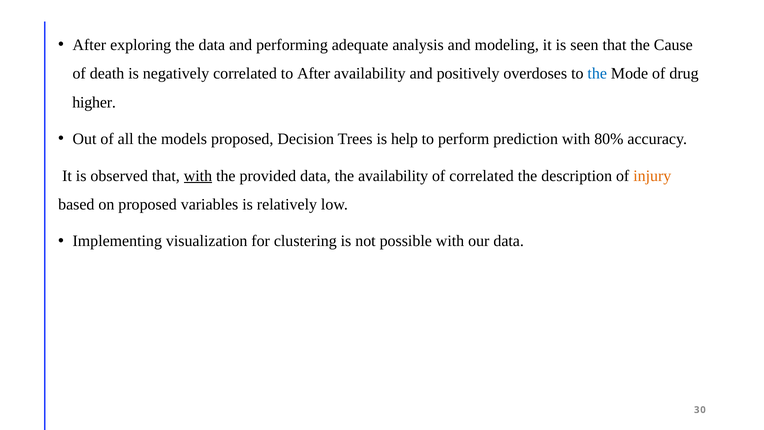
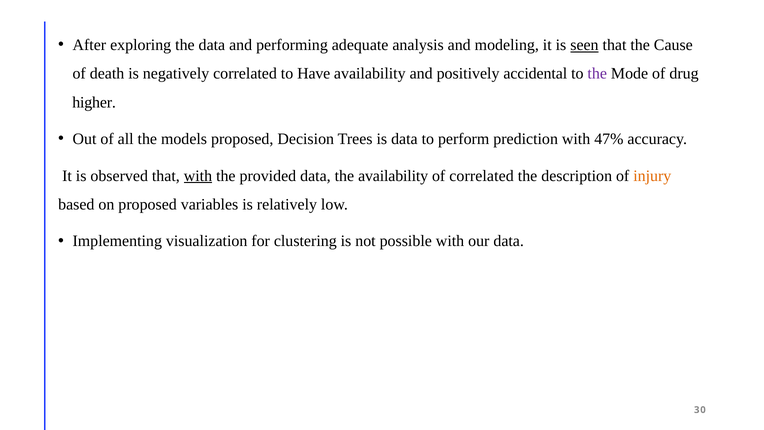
seen underline: none -> present
to After: After -> Have
overdoses: overdoses -> accidental
the at (597, 74) colour: blue -> purple
is help: help -> data
80%: 80% -> 47%
